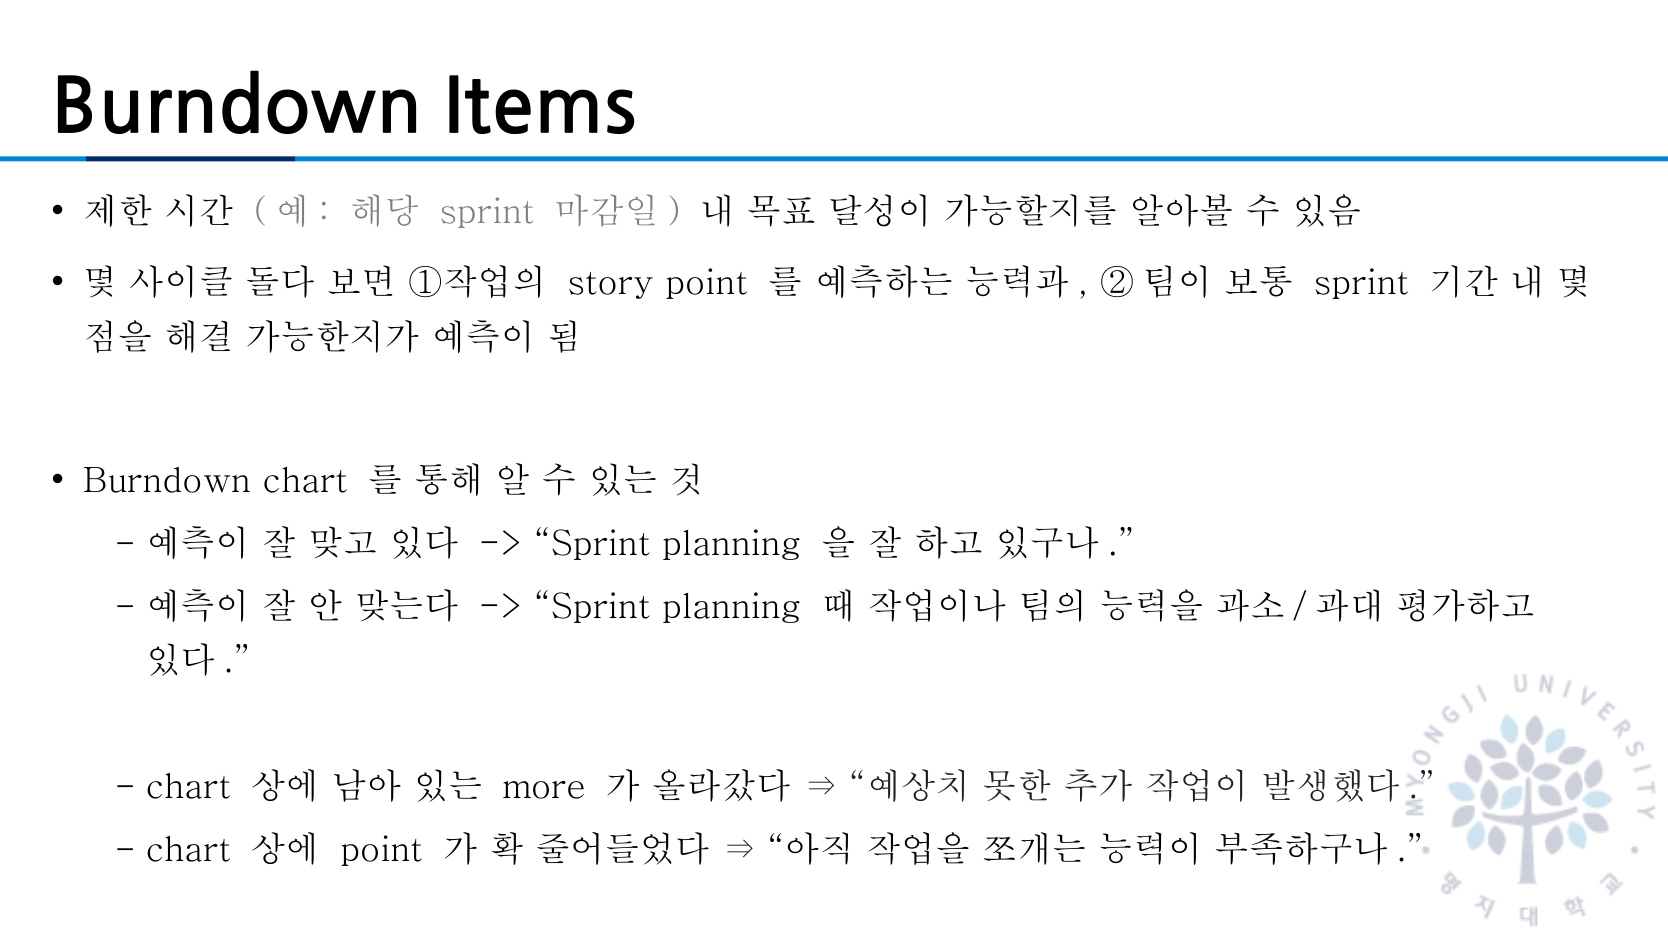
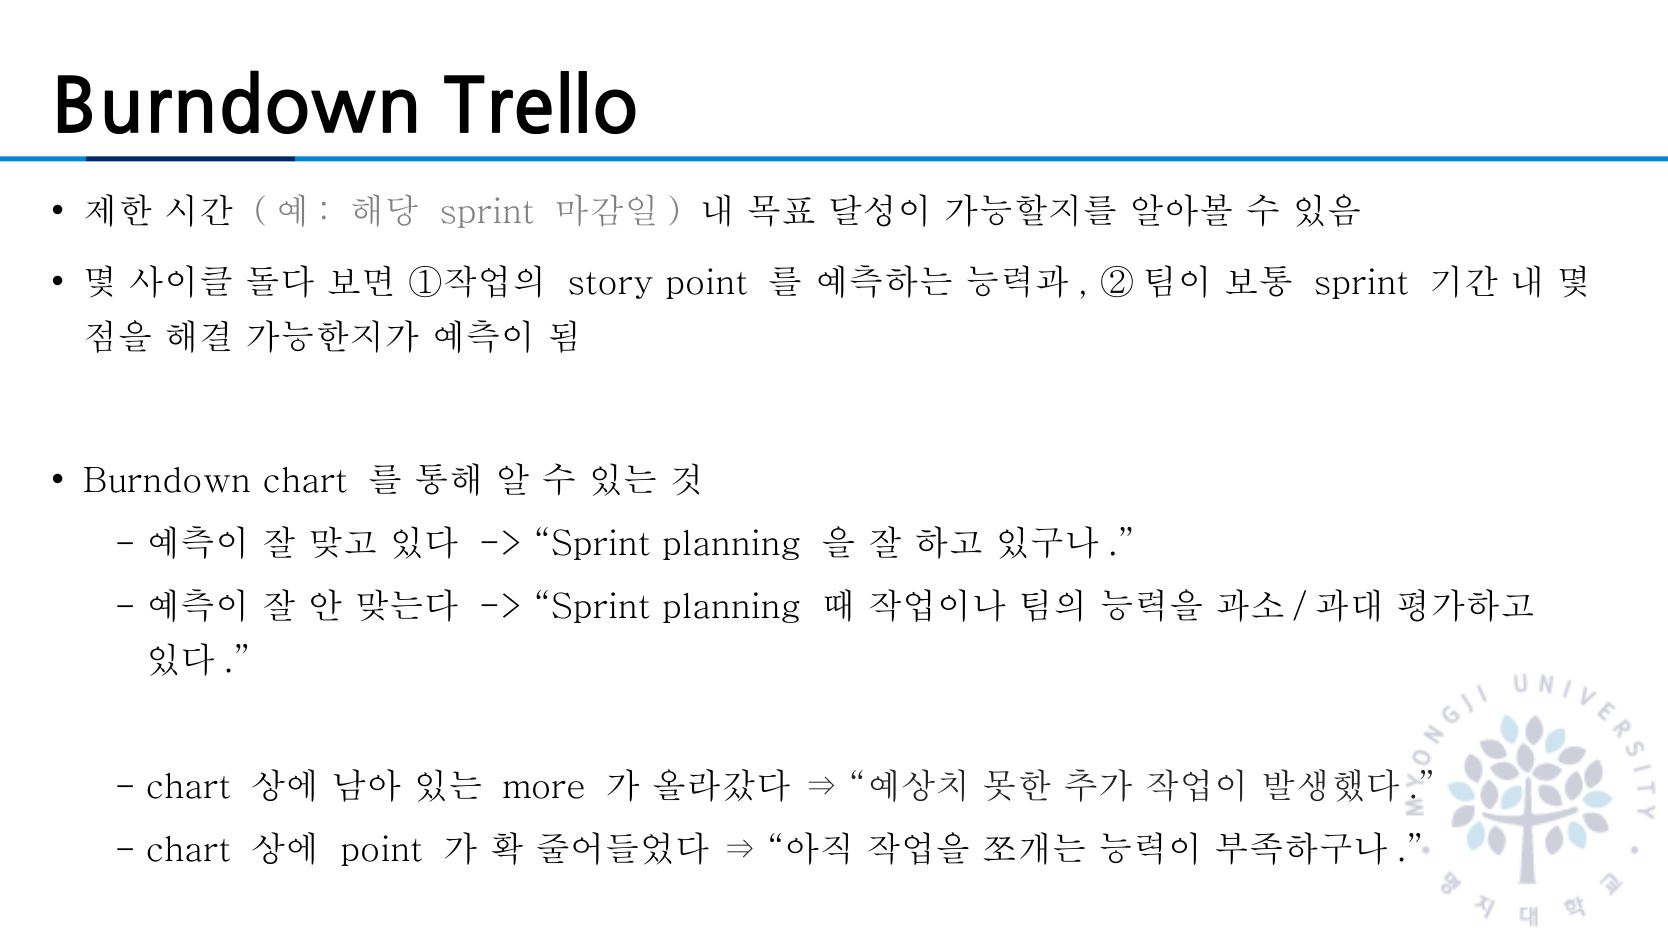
Items: Items -> Trello
